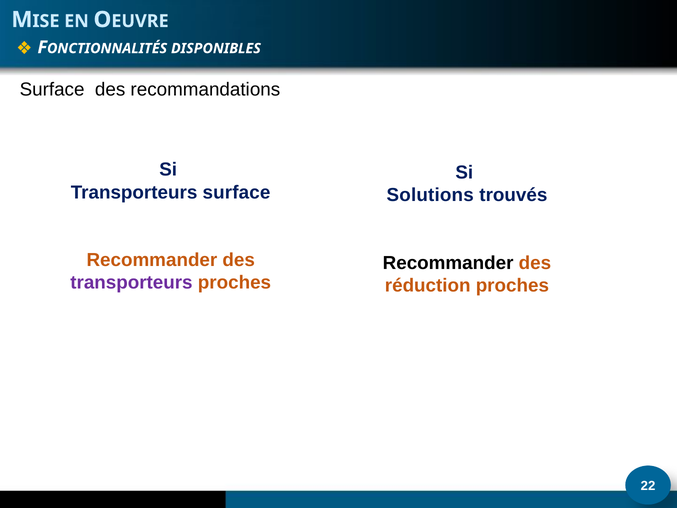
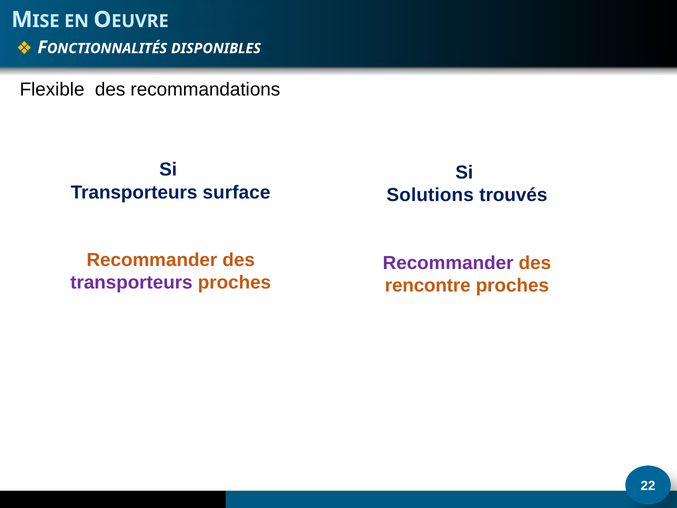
Surface at (52, 89): Surface -> Flexible
Recommander at (448, 263) colour: black -> purple
réduction: réduction -> rencontre
